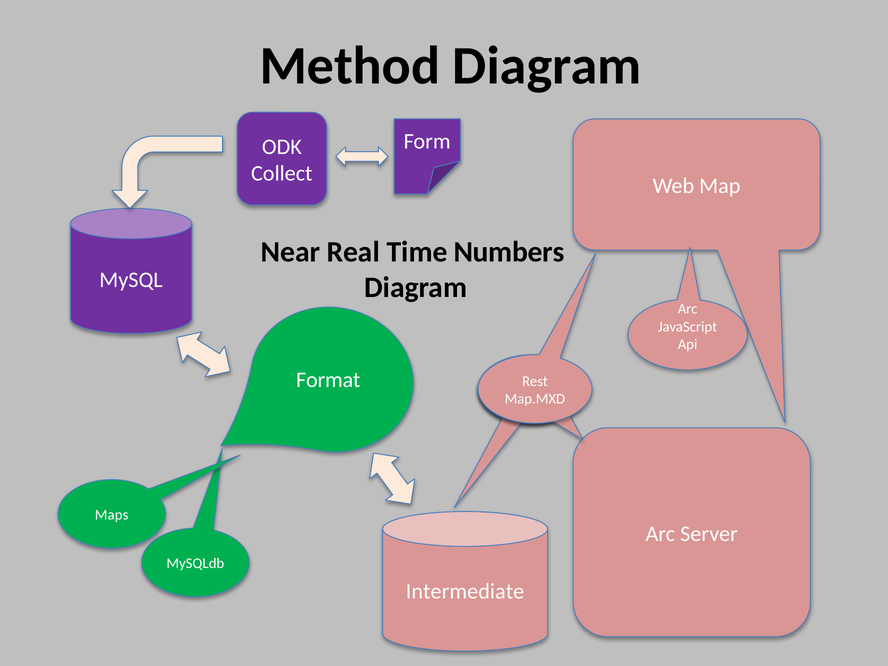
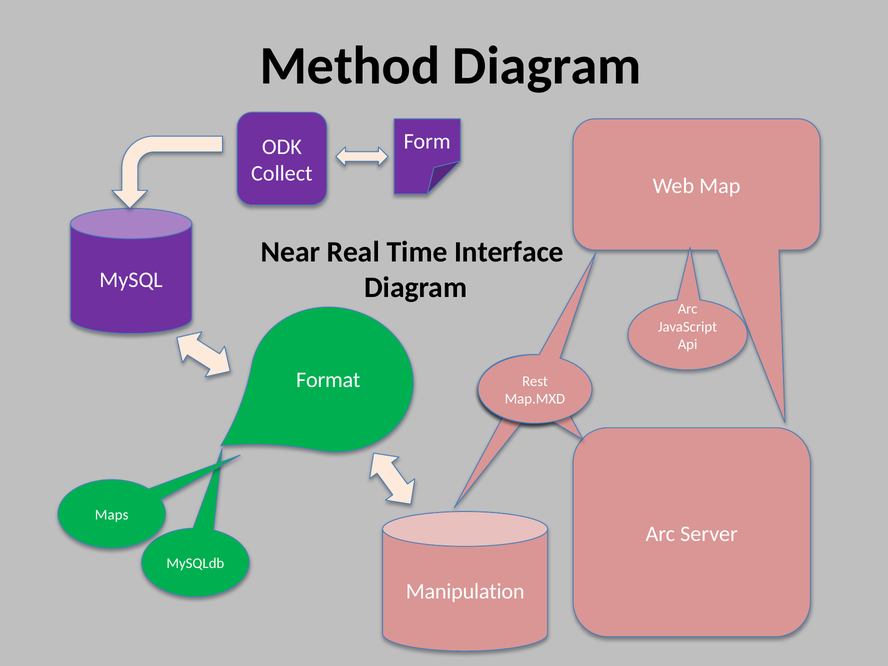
Numbers: Numbers -> Interface
Intermediate: Intermediate -> Manipulation
